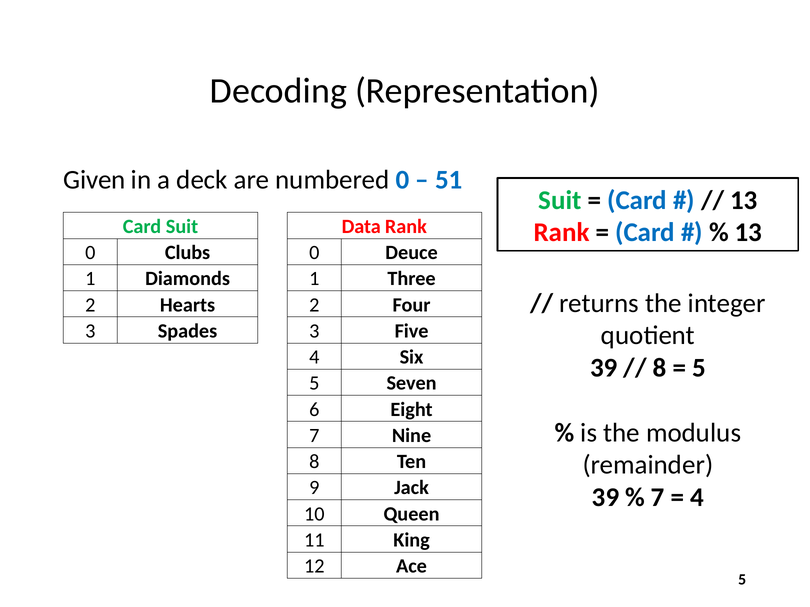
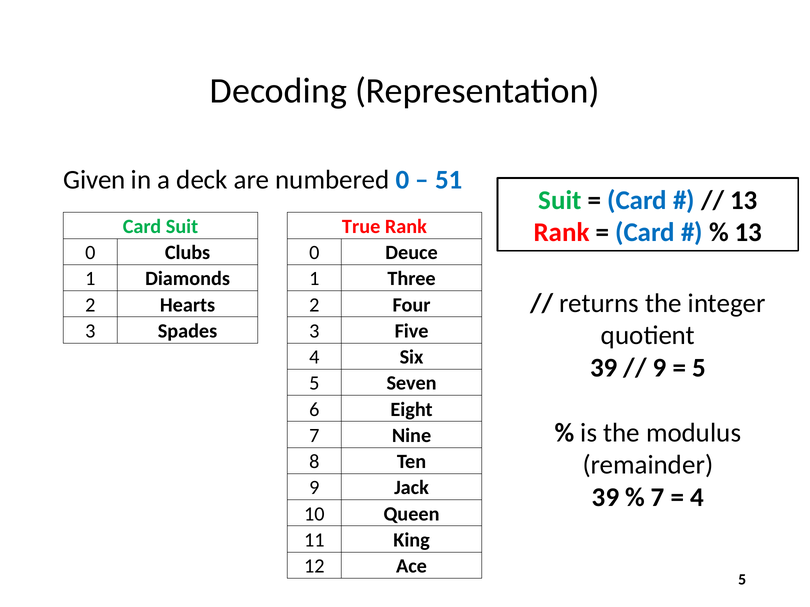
Data: Data -> True
8 at (660, 368): 8 -> 9
